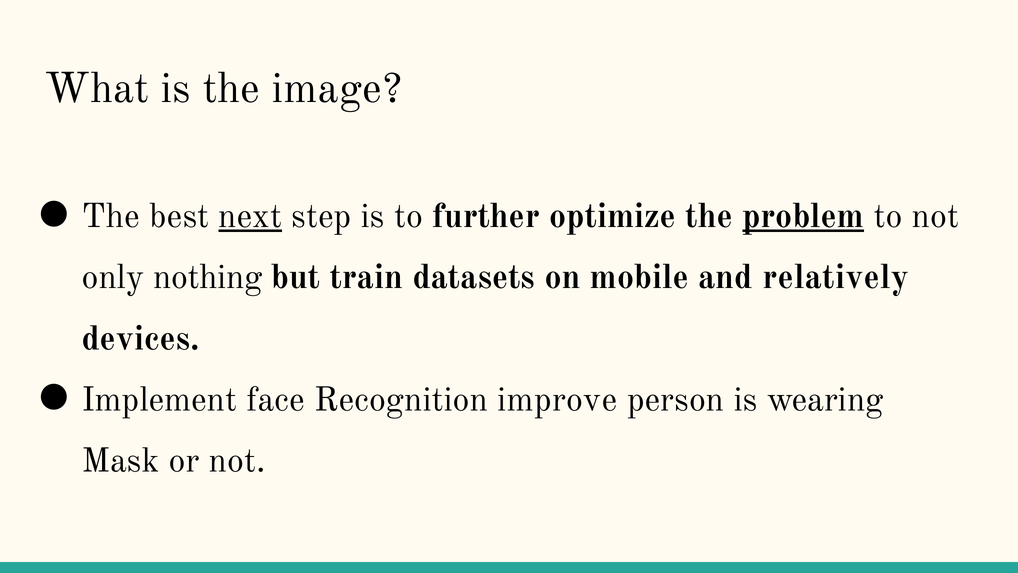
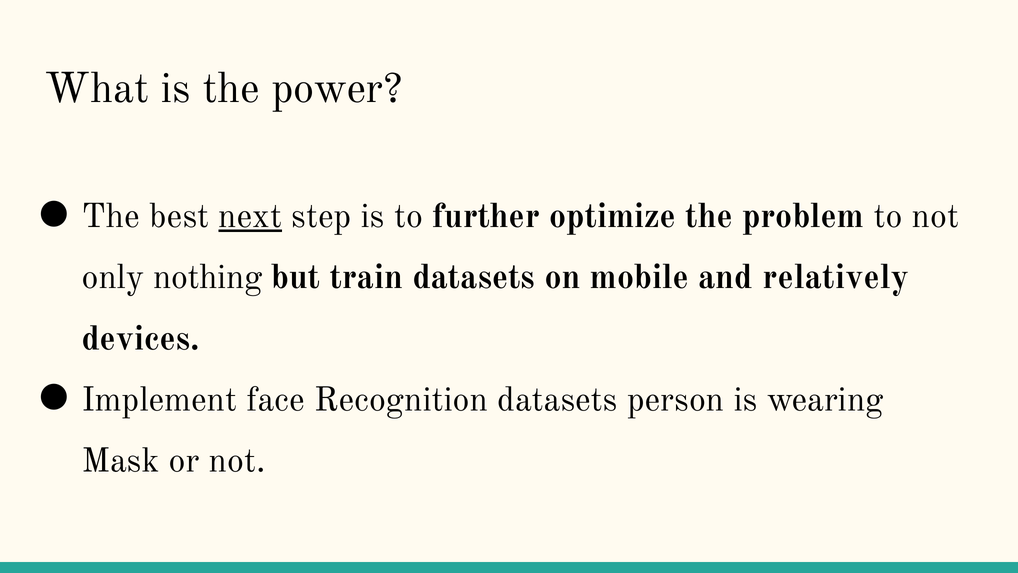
image: image -> power
problem underline: present -> none
Recognition improve: improve -> datasets
